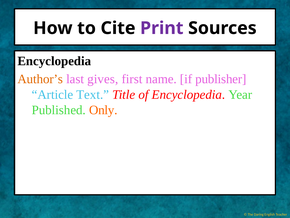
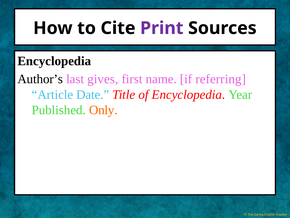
Author’s colour: orange -> black
publisher: publisher -> referring
Text: Text -> Date
